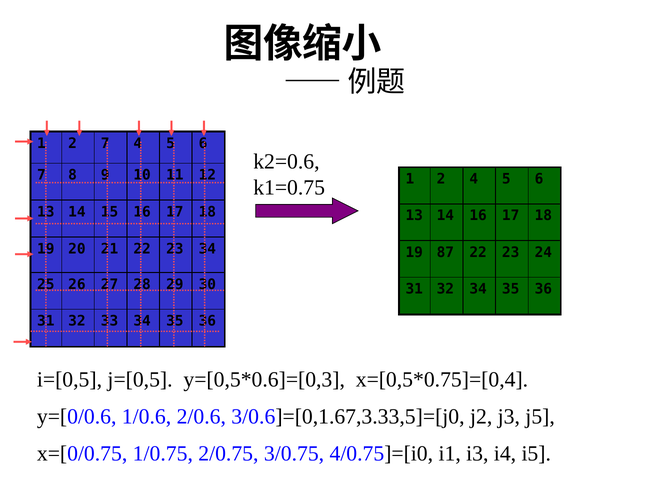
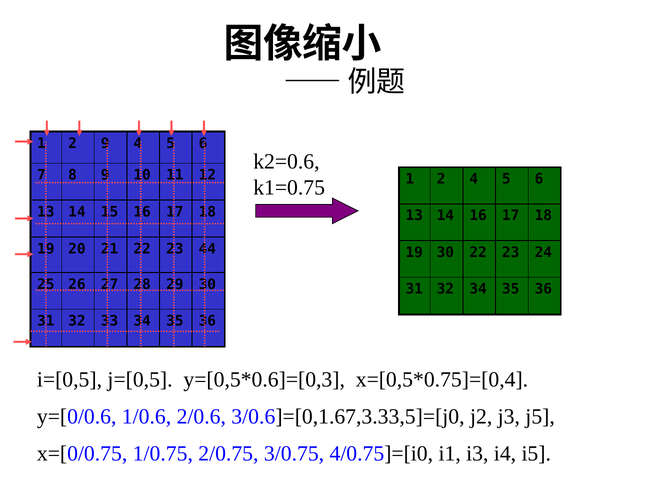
2 7: 7 -> 9
23 34: 34 -> 44
19 87: 87 -> 30
